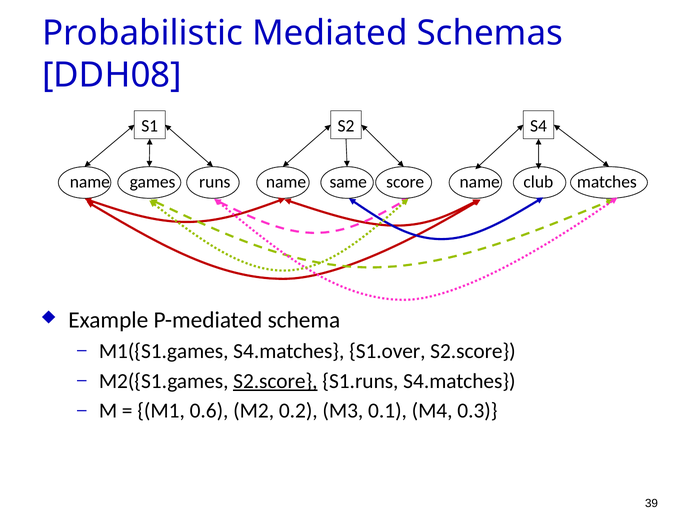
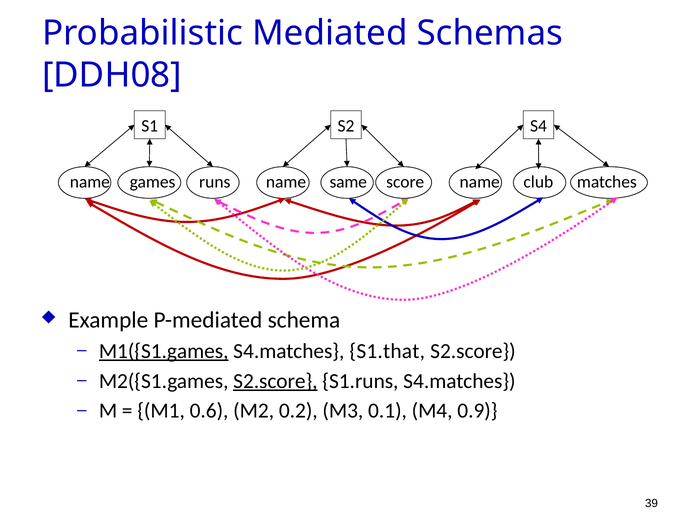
M1({S1.games underline: none -> present
S1.over: S1.over -> S1.that
0.3: 0.3 -> 0.9
